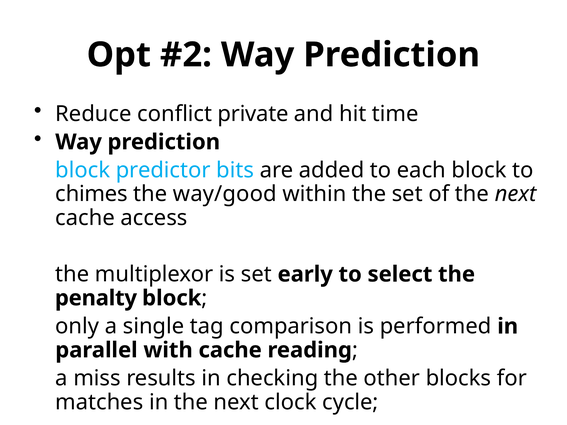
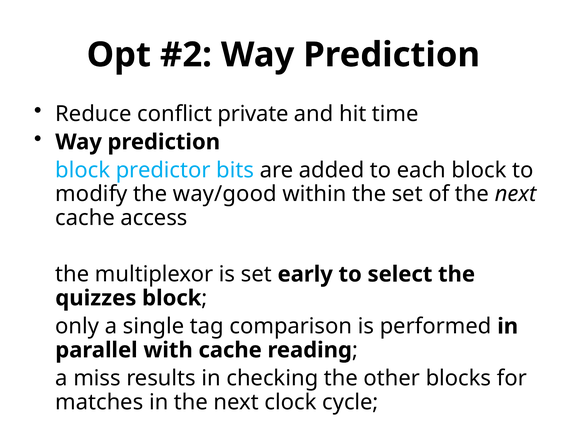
chimes: chimes -> modify
penalty: penalty -> quizzes
